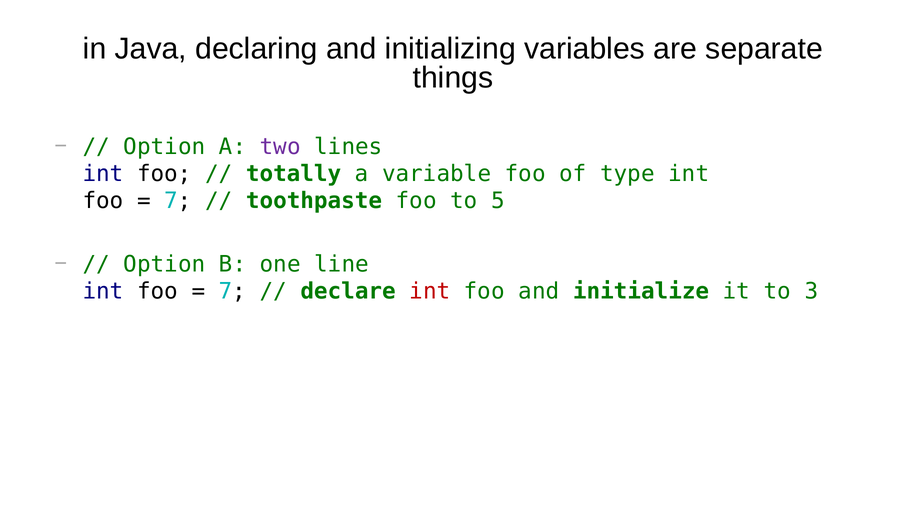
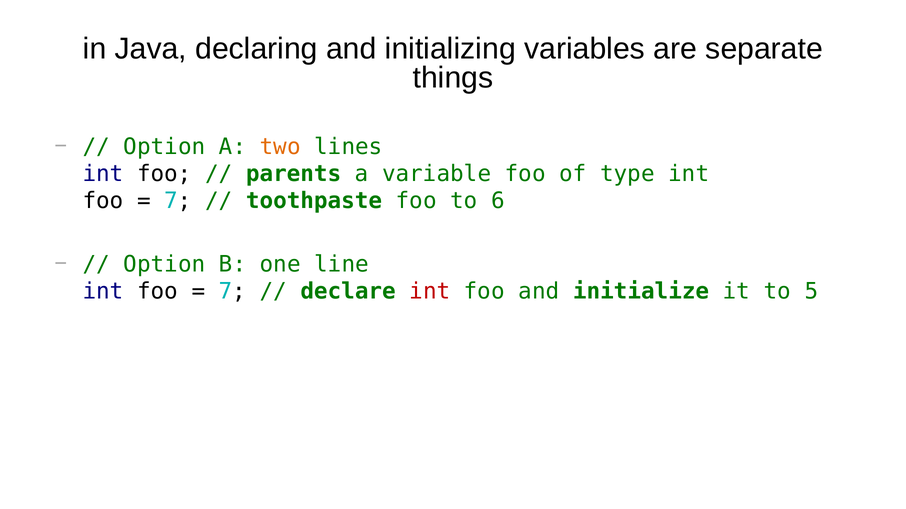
two colour: purple -> orange
totally: totally -> parents
5: 5 -> 6
3: 3 -> 5
